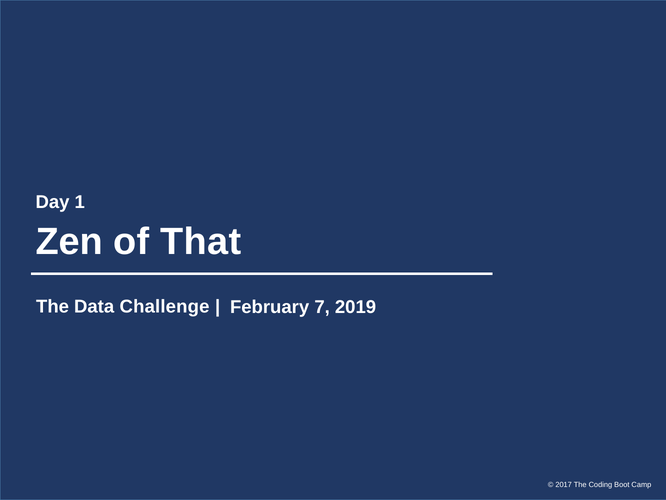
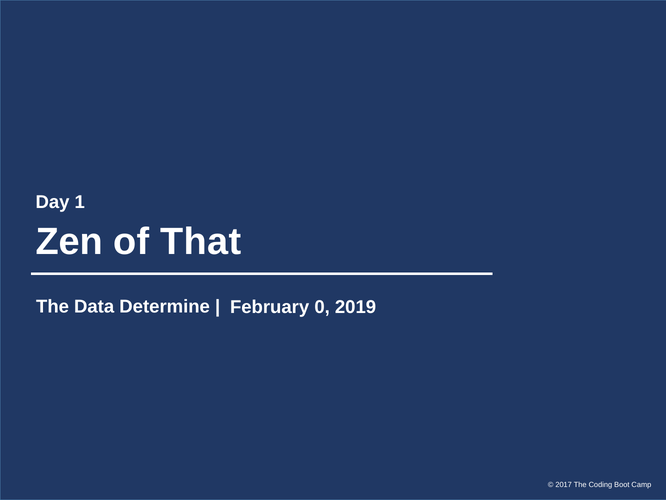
Challenge: Challenge -> Determine
7: 7 -> 0
